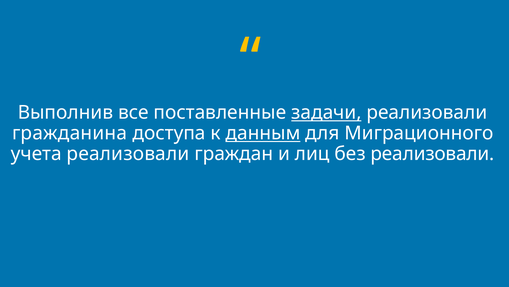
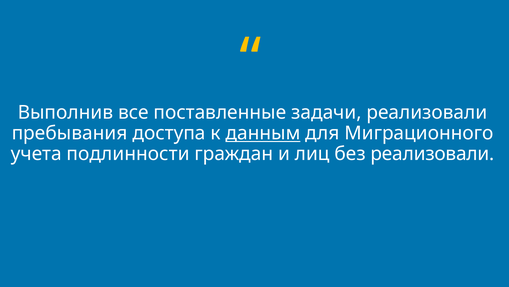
задачи underline: present -> none
гражданина: гражданина -> пребывания
учета реализовали: реализовали -> подлинности
